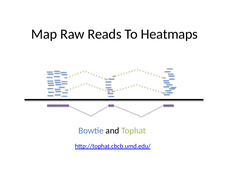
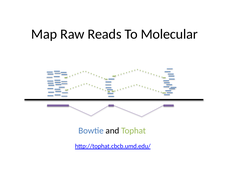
Heatmaps: Heatmaps -> Molecular
